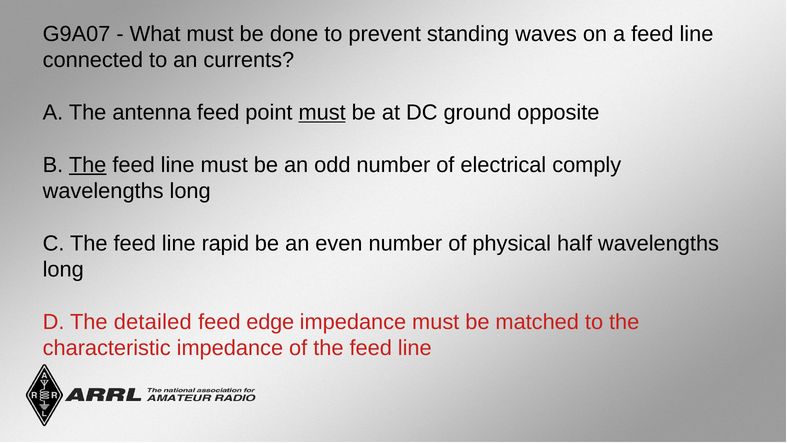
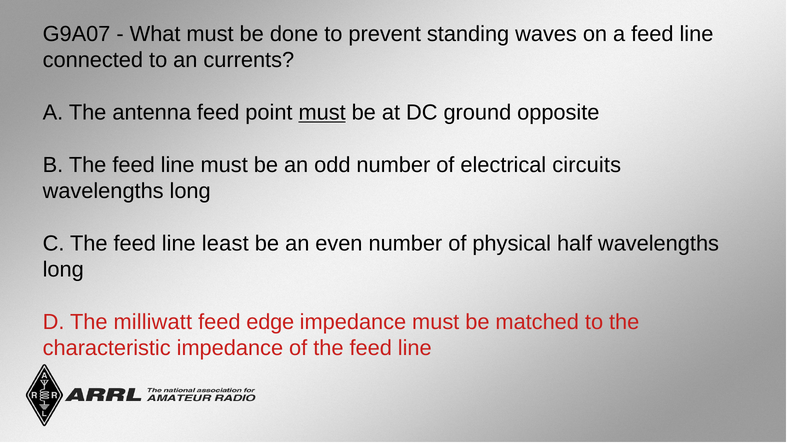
The at (88, 165) underline: present -> none
comply: comply -> circuits
rapid: rapid -> least
detailed: detailed -> milliwatt
